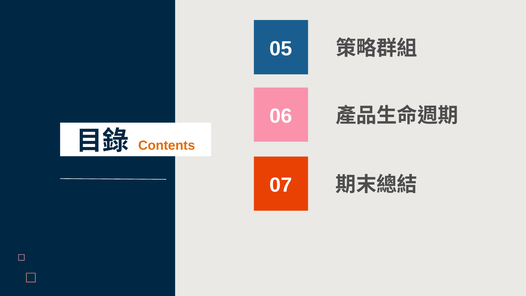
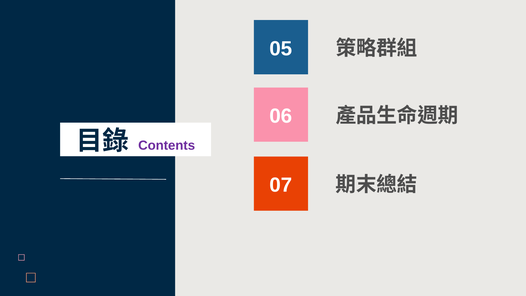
Contents colour: orange -> purple
